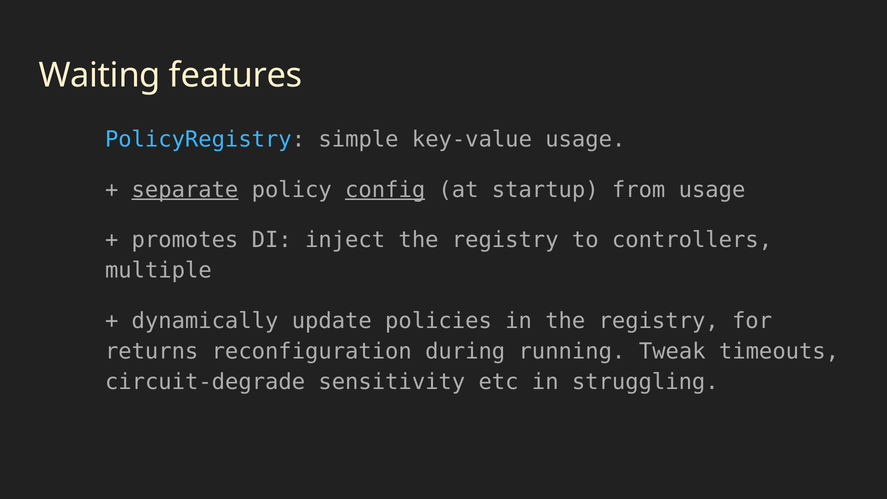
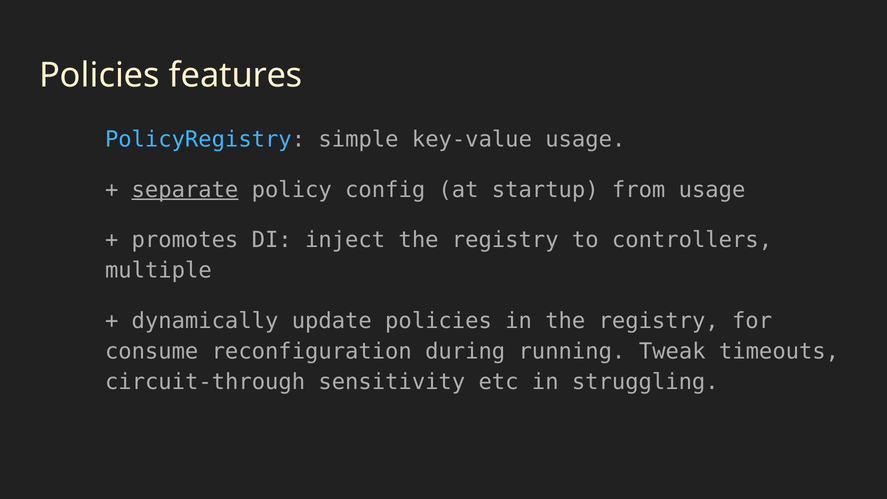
Waiting at (100, 75): Waiting -> Policies
config underline: present -> none
returns: returns -> consume
circuit-degrade: circuit-degrade -> circuit-through
